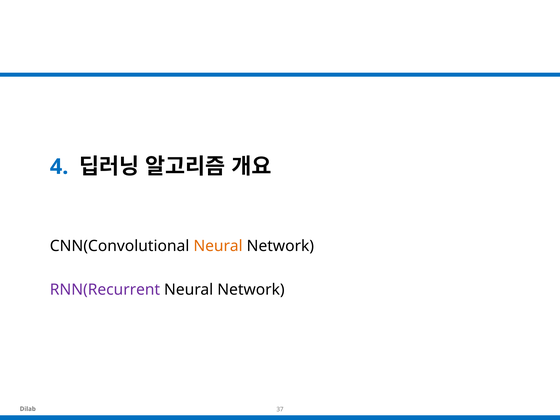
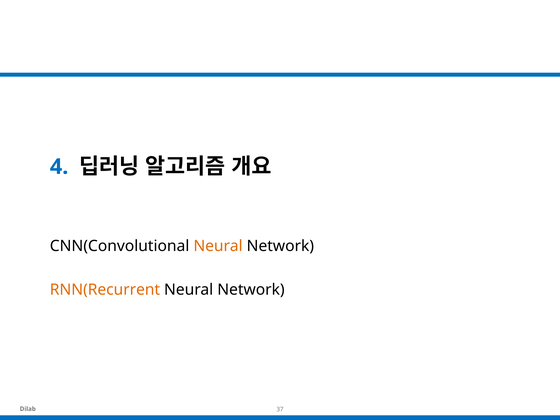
RNN(Recurrent colour: purple -> orange
